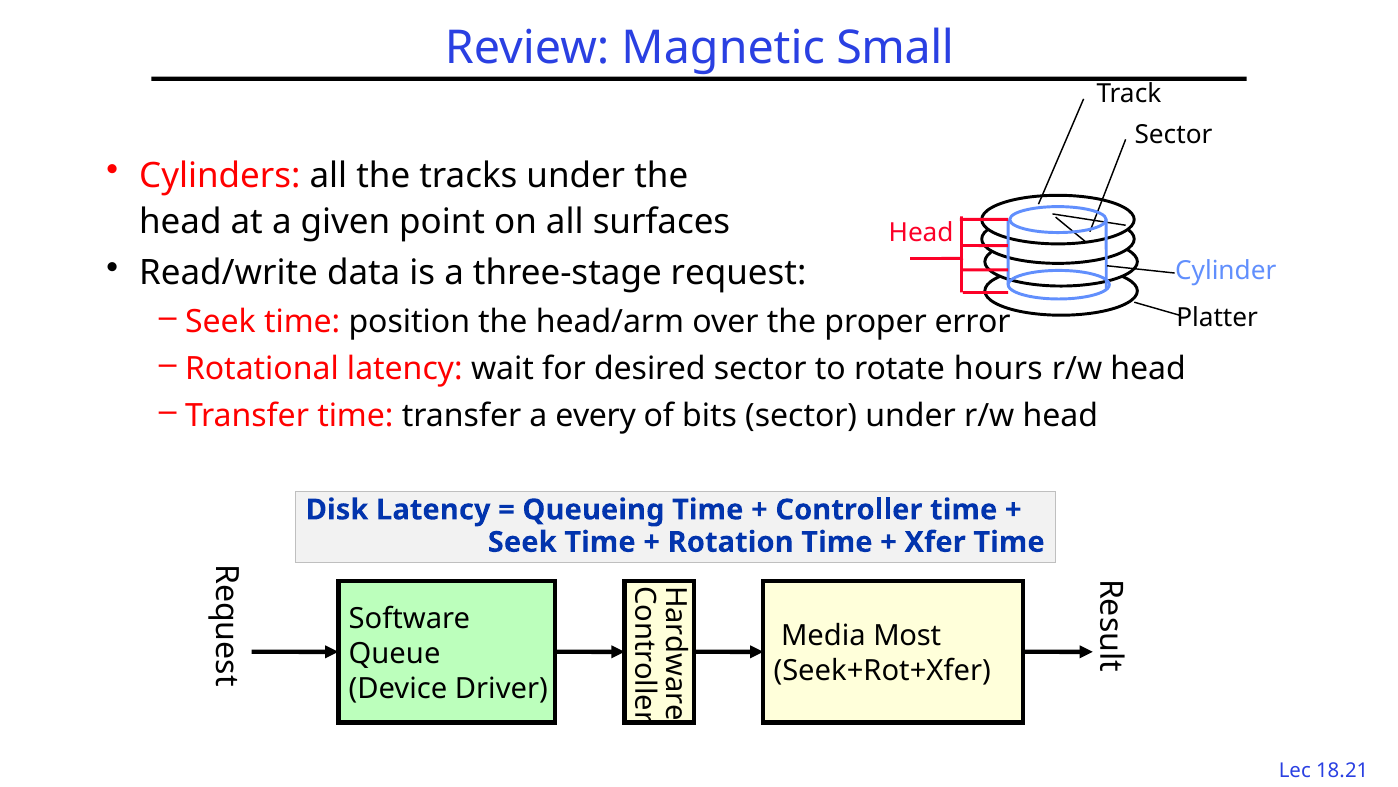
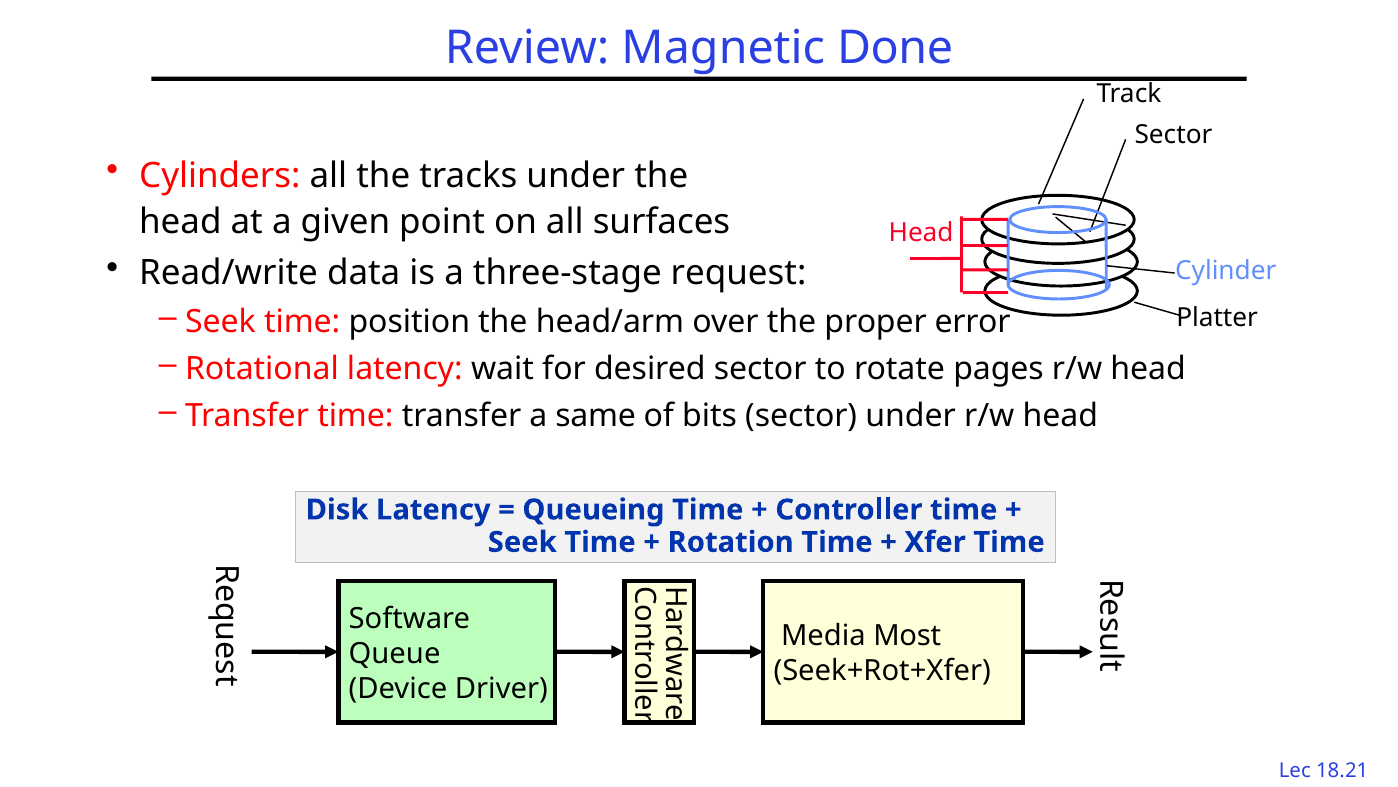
Small: Small -> Done
hours: hours -> pages
every: every -> same
